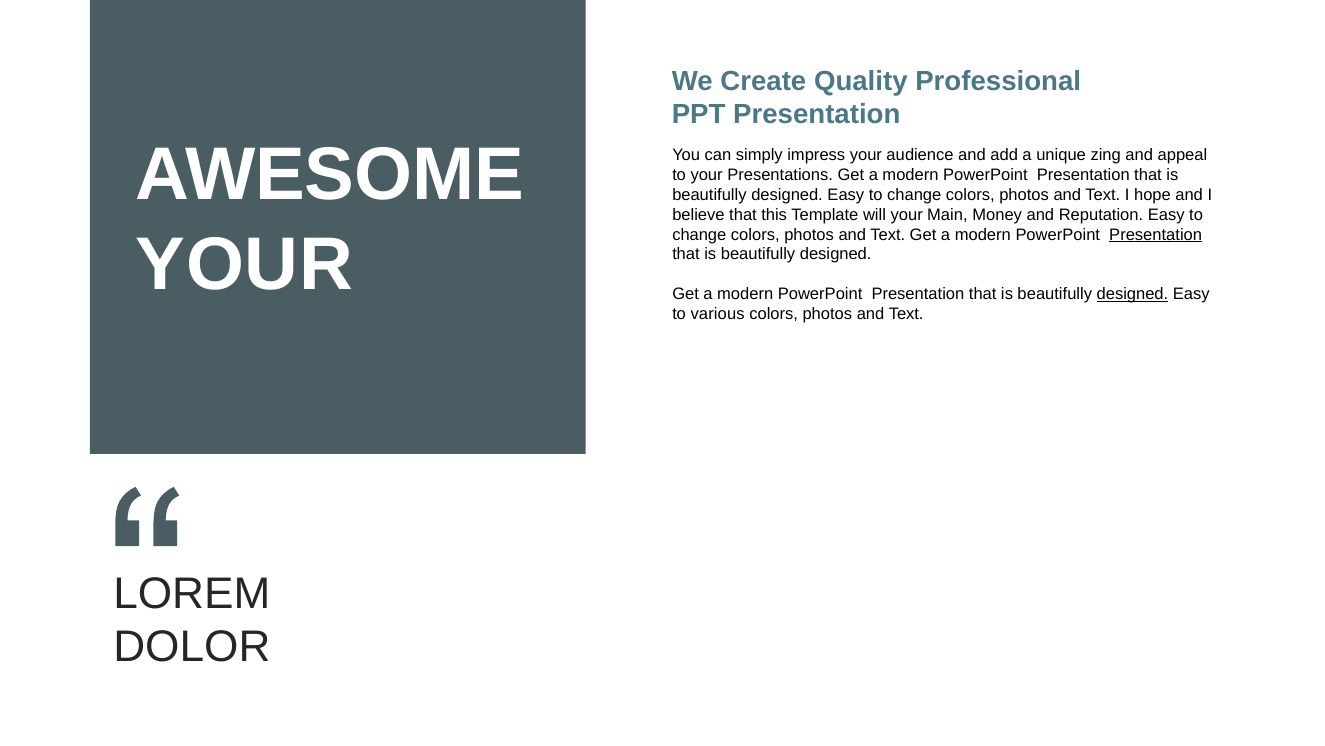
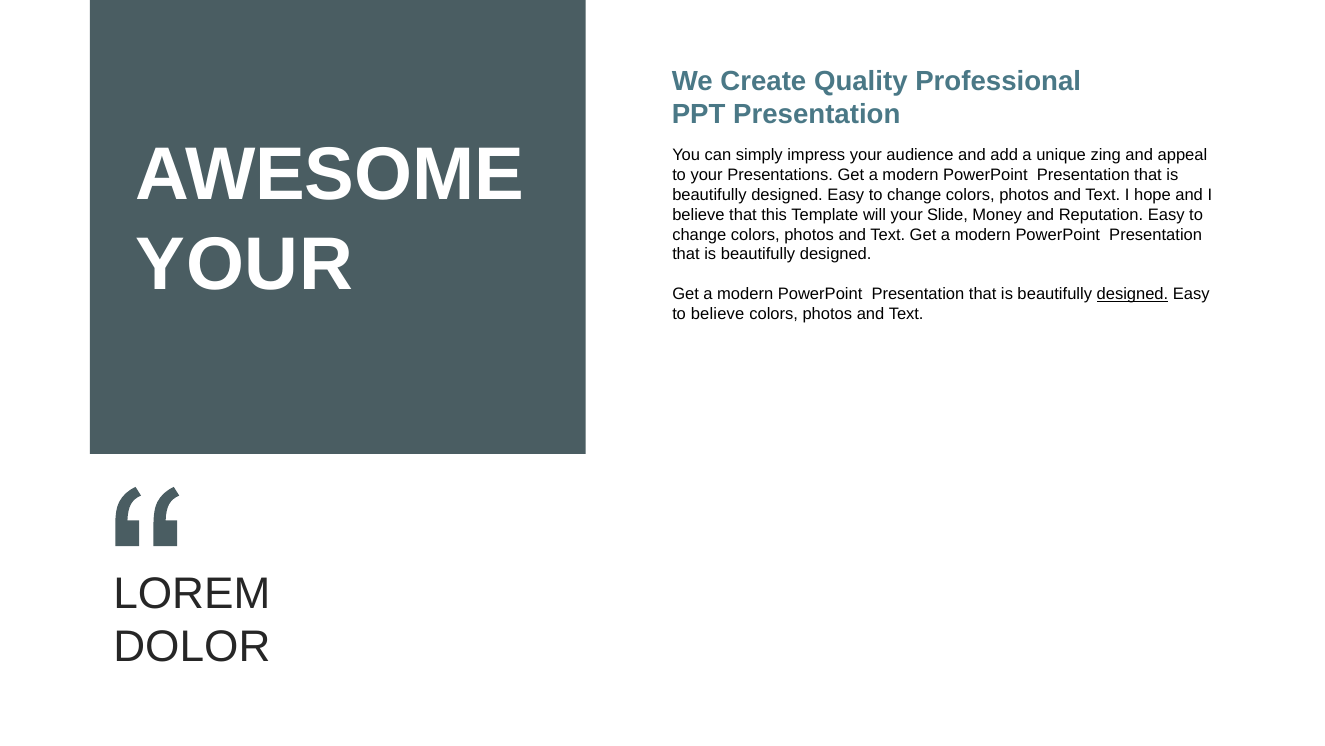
Main: Main -> Slide
Presentation at (1156, 234) underline: present -> none
to various: various -> believe
